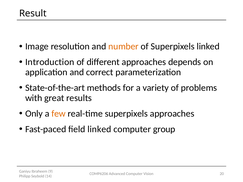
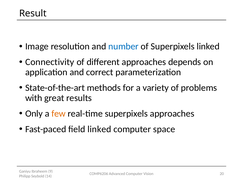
number colour: orange -> blue
Introduction: Introduction -> Connectivity
group: group -> space
